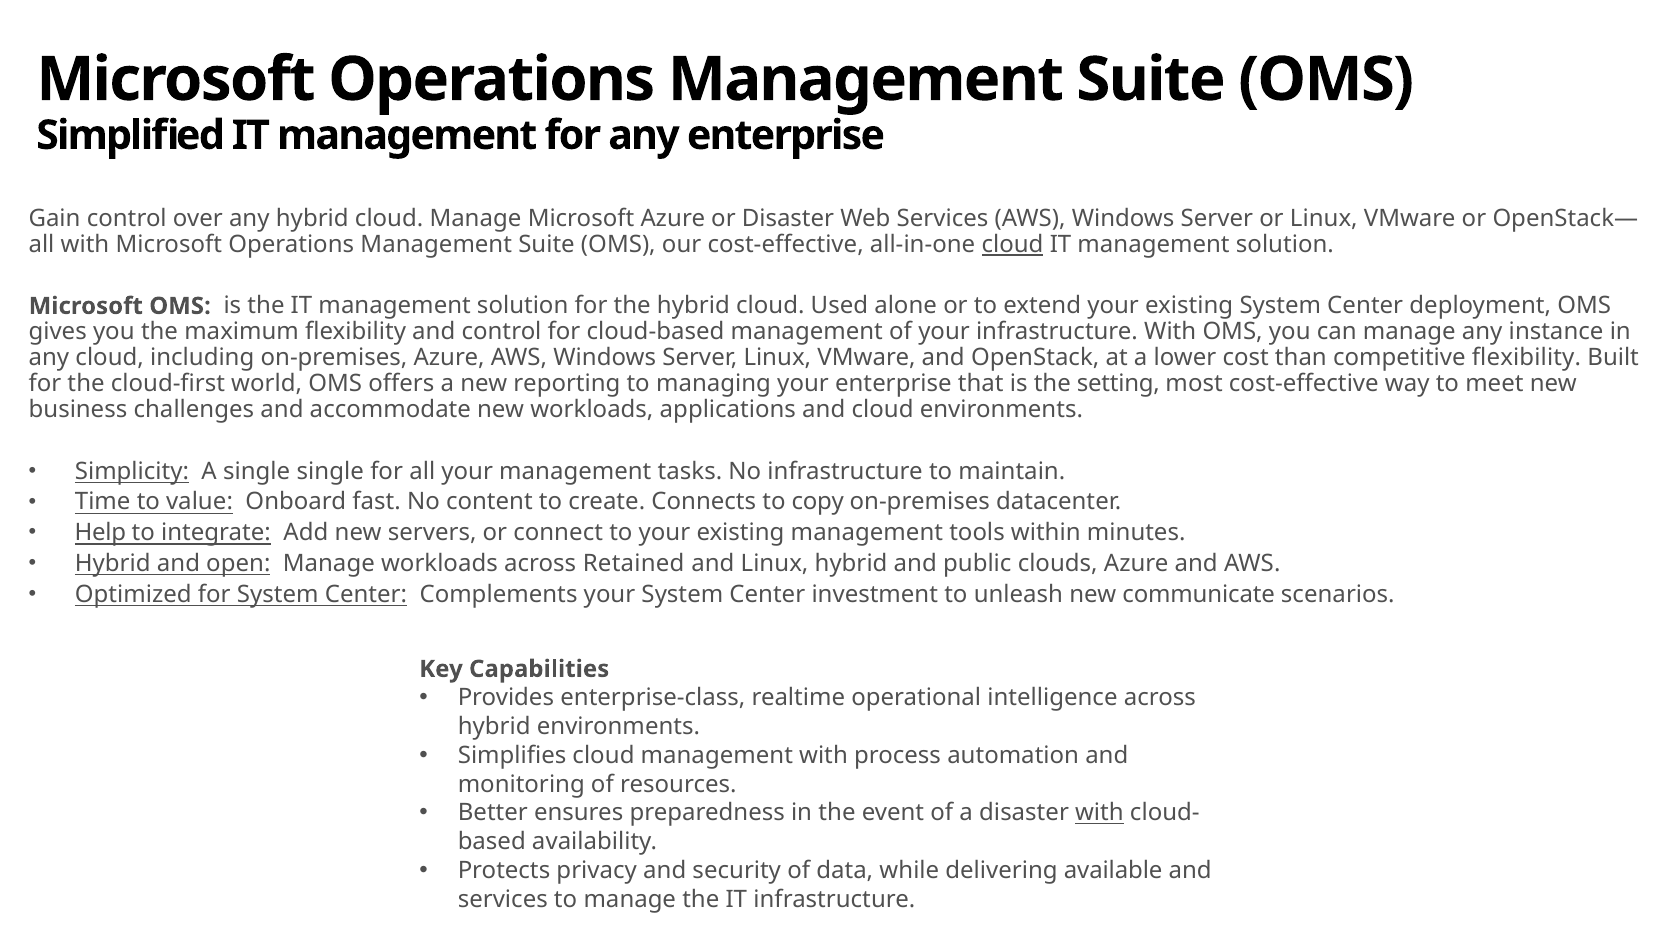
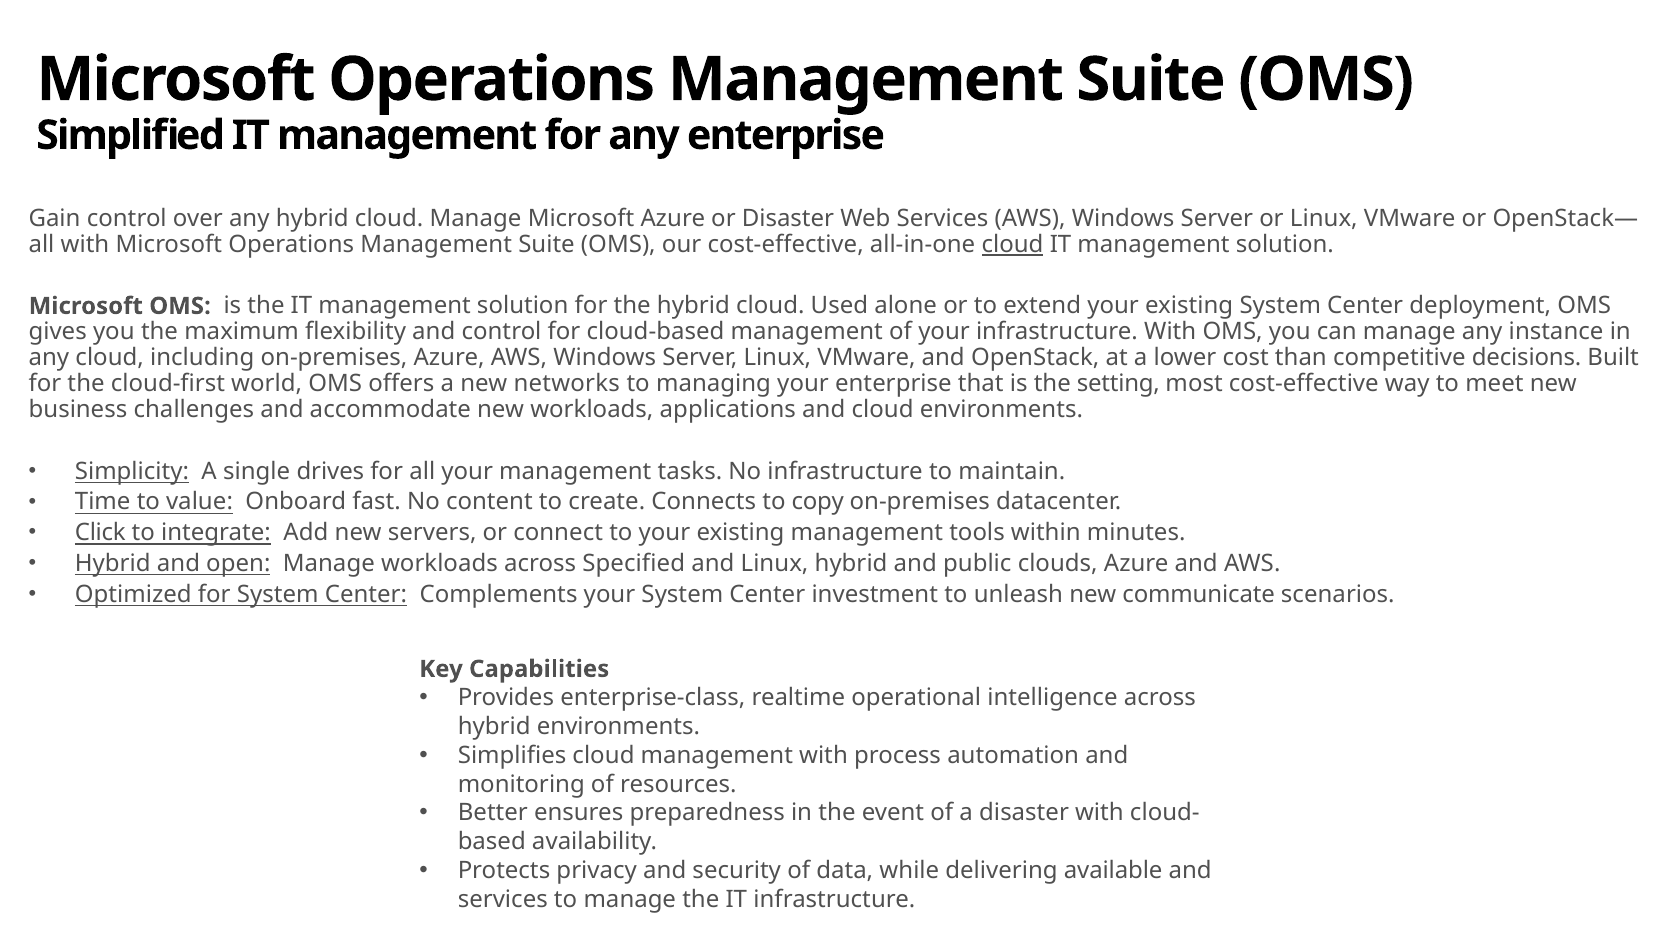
competitive flexibility: flexibility -> decisions
reporting: reporting -> networks
single single: single -> drives
Help: Help -> Click
Retained: Retained -> Specified
with at (1099, 813) underline: present -> none
